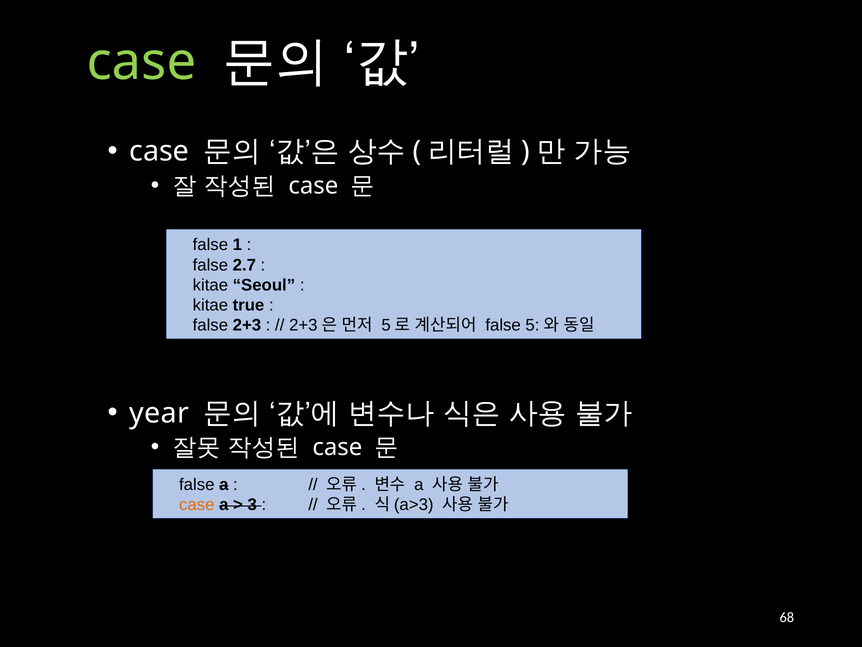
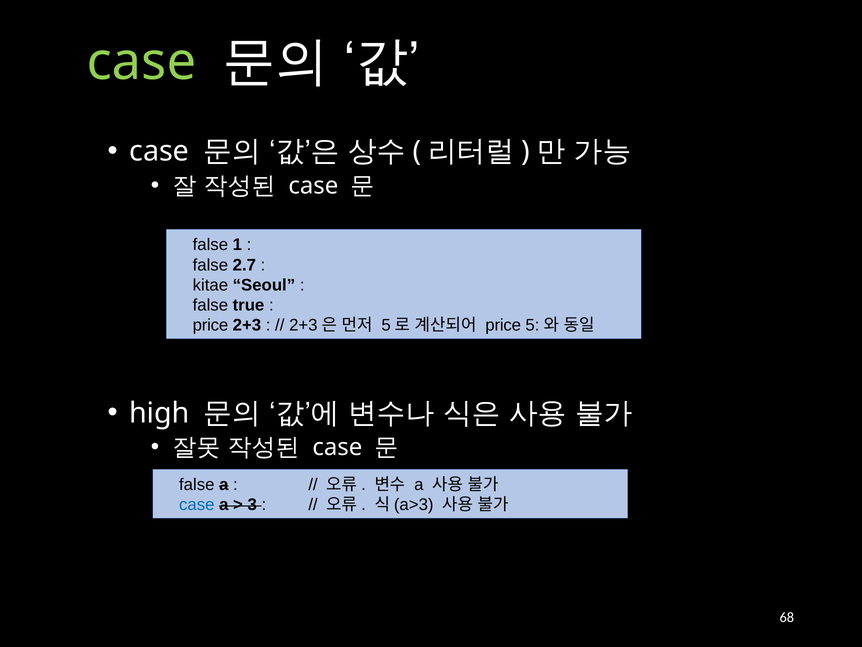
kitae at (210, 305): kitae -> false
false at (210, 325): false -> price
false at (503, 325): false -> price
year: year -> high
case at (197, 505) colour: orange -> blue
